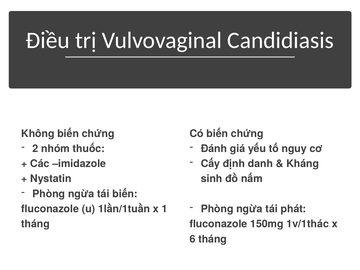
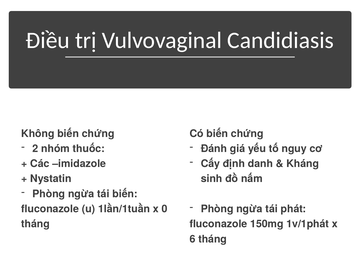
1: 1 -> 0
1v/1thác: 1v/1thác -> 1v/1phát
